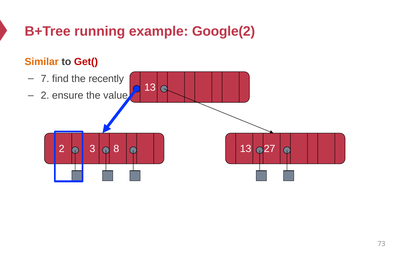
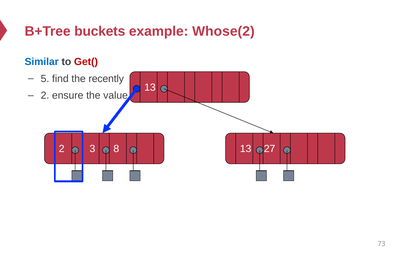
running: running -> buckets
Google(2: Google(2 -> Whose(2
Similar colour: orange -> blue
7: 7 -> 5
